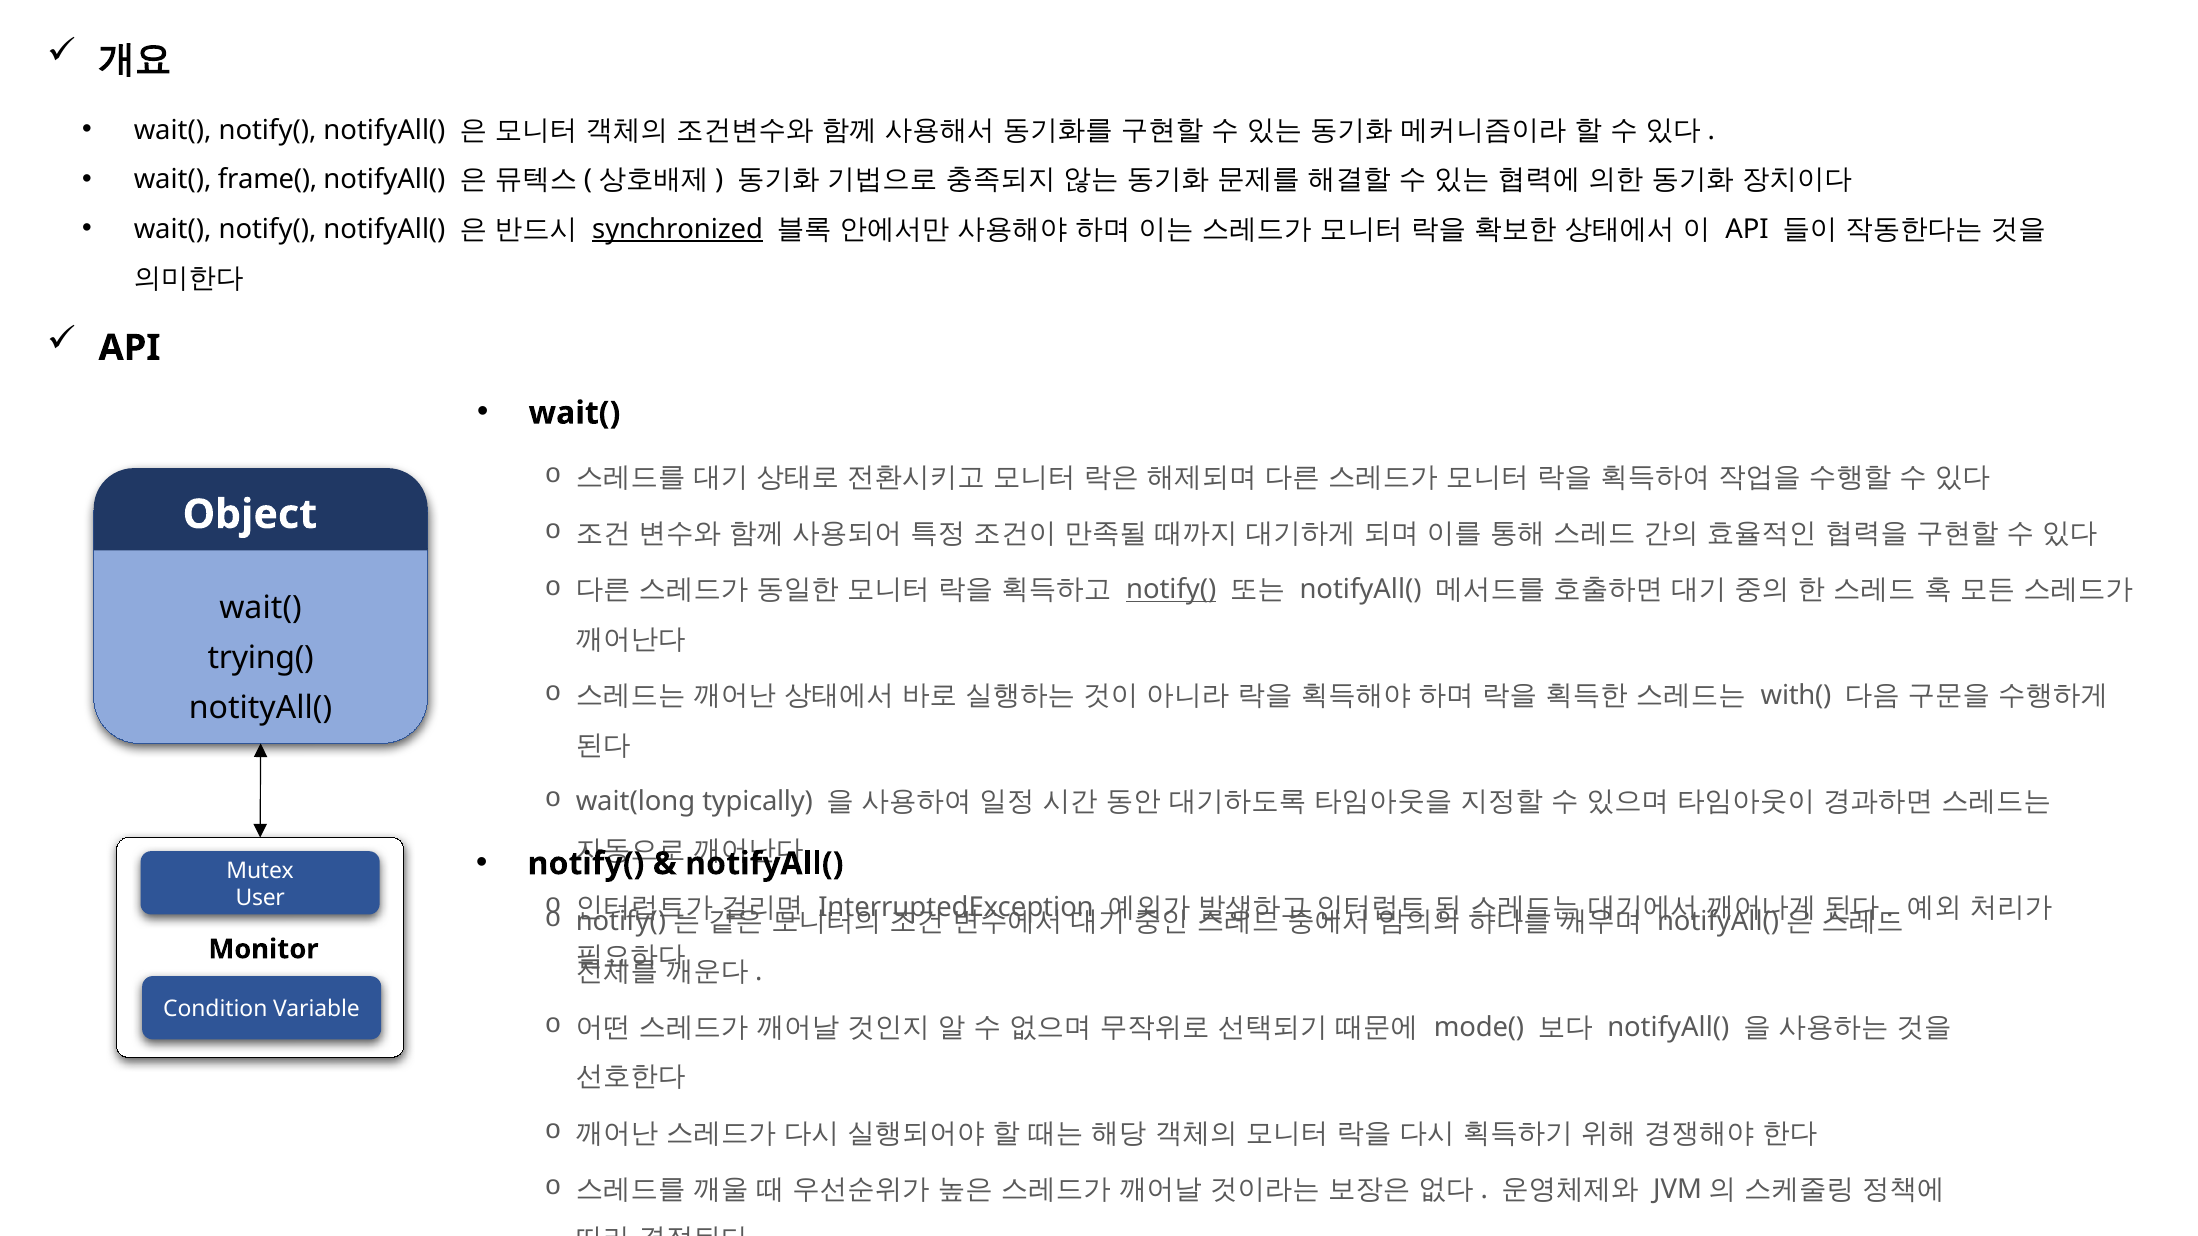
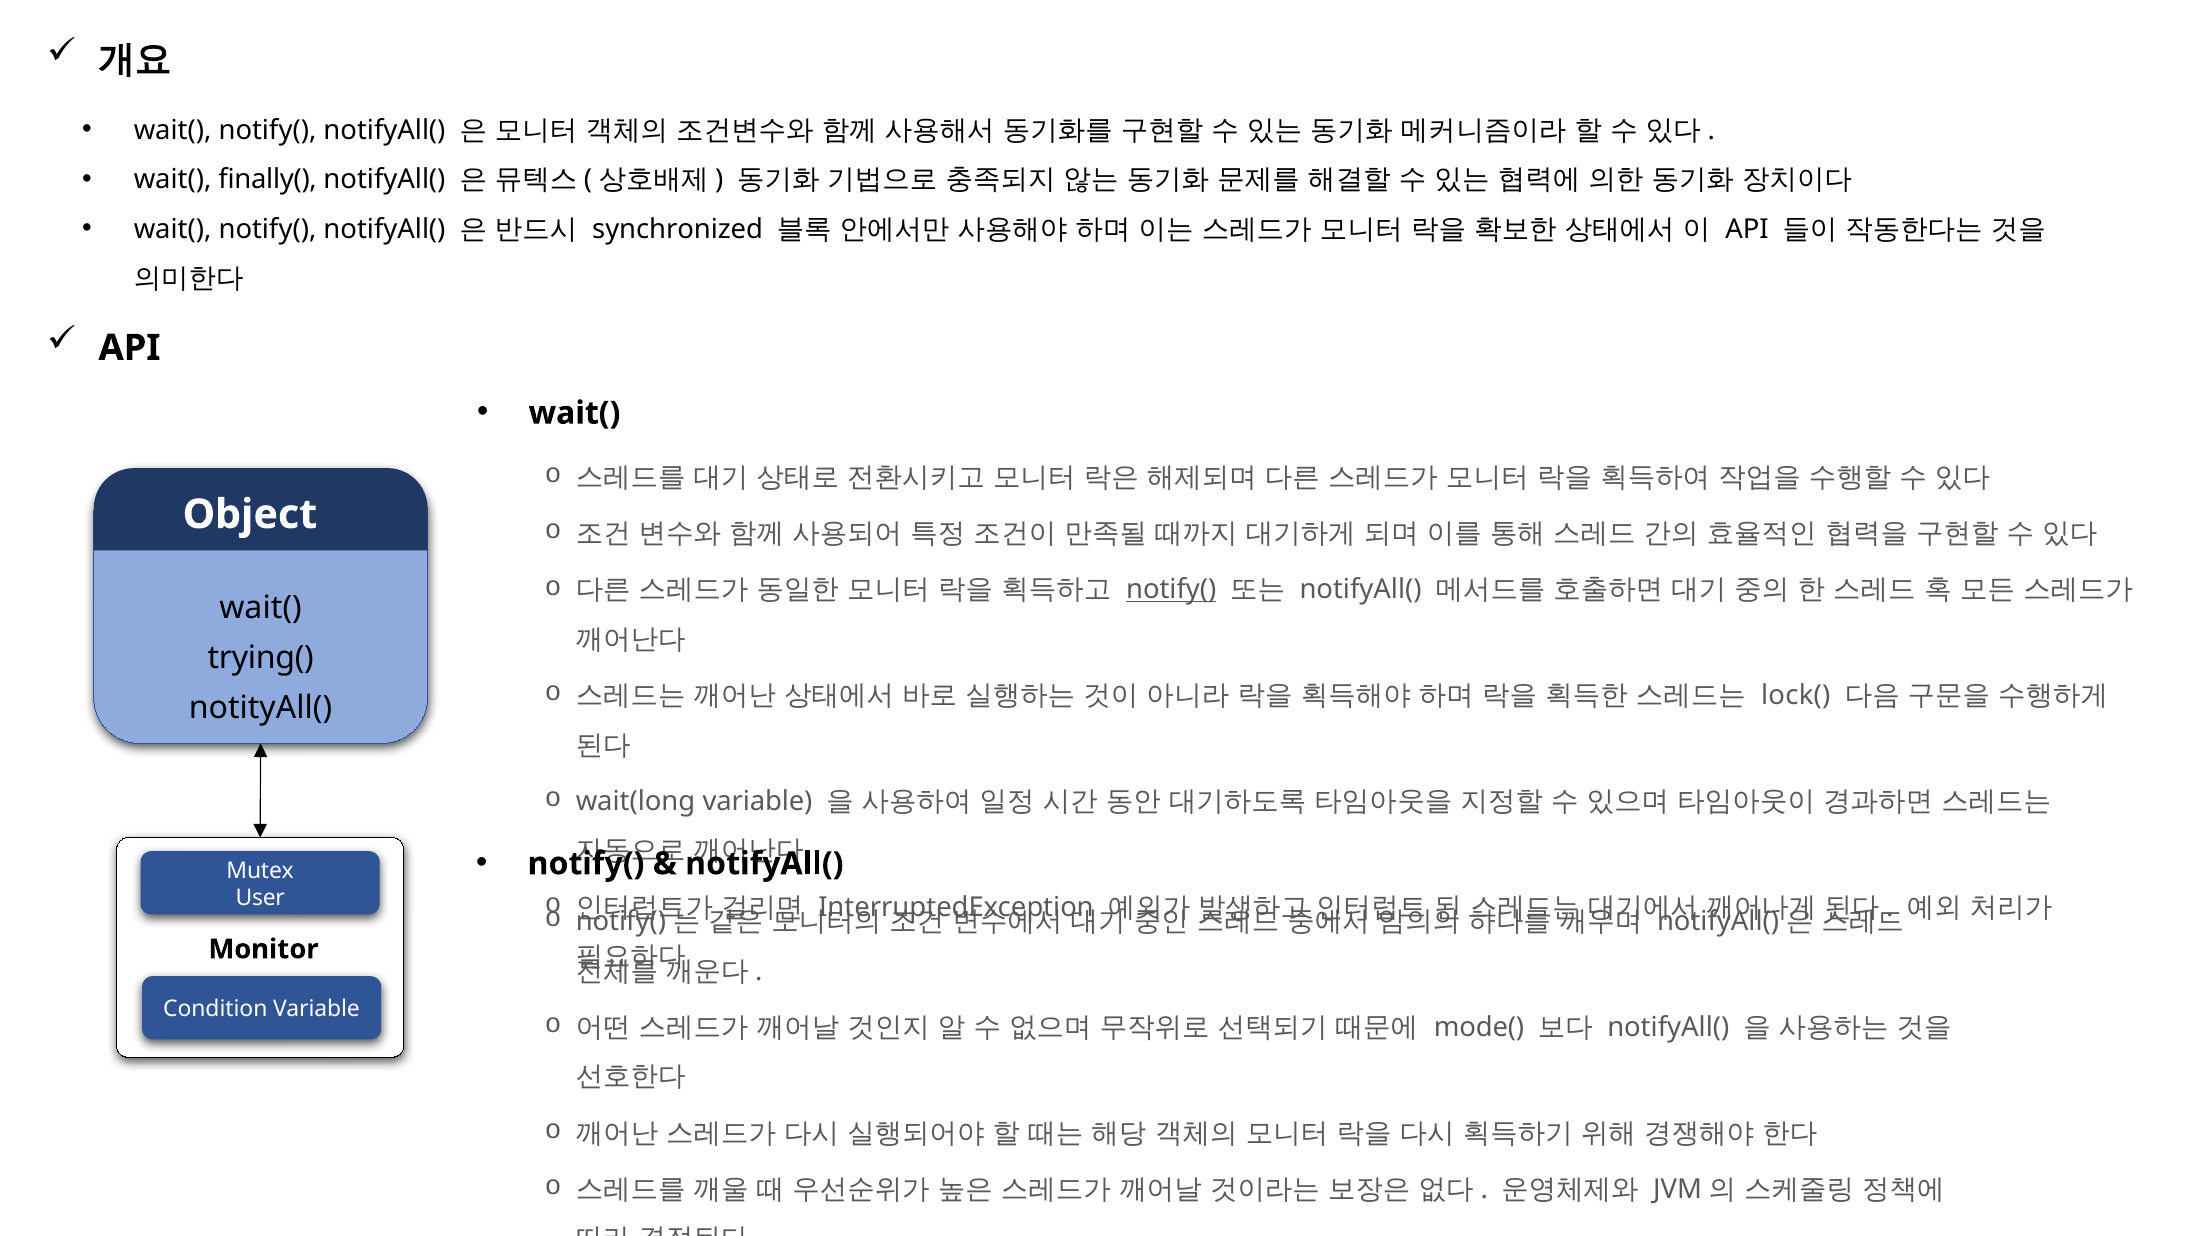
frame(: frame( -> finally(
synchronized at (678, 229) underline: present -> none
with(: with( -> lock(
wait(long typically: typically -> variable
